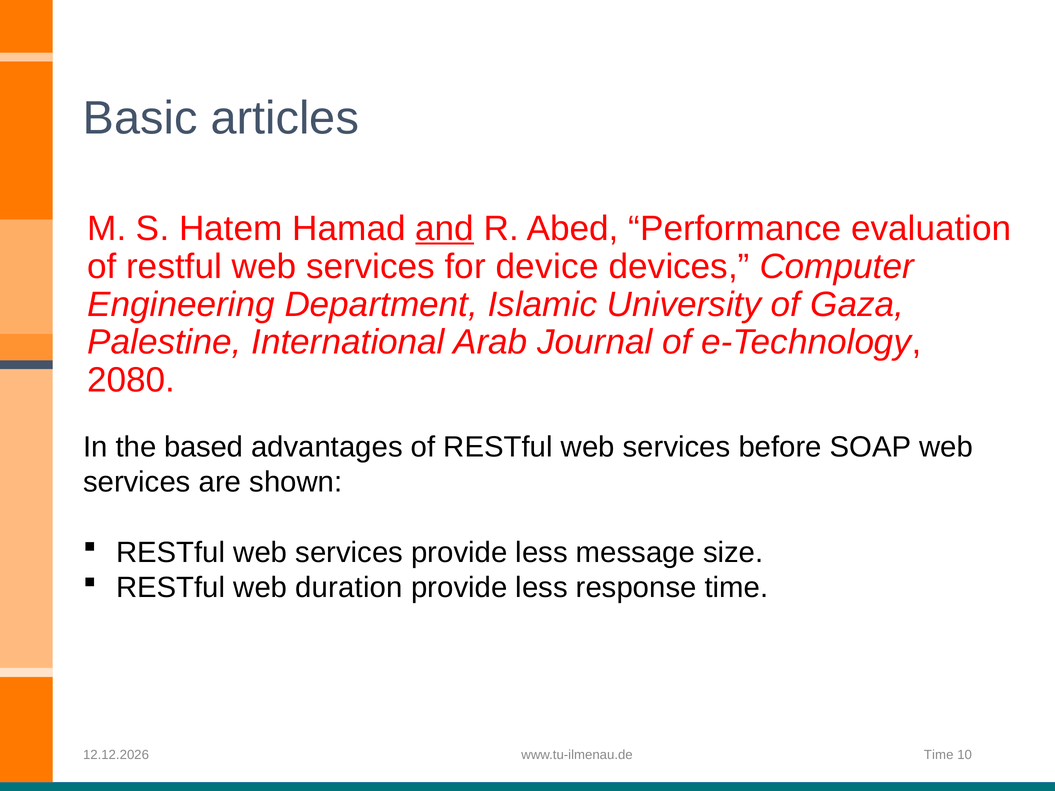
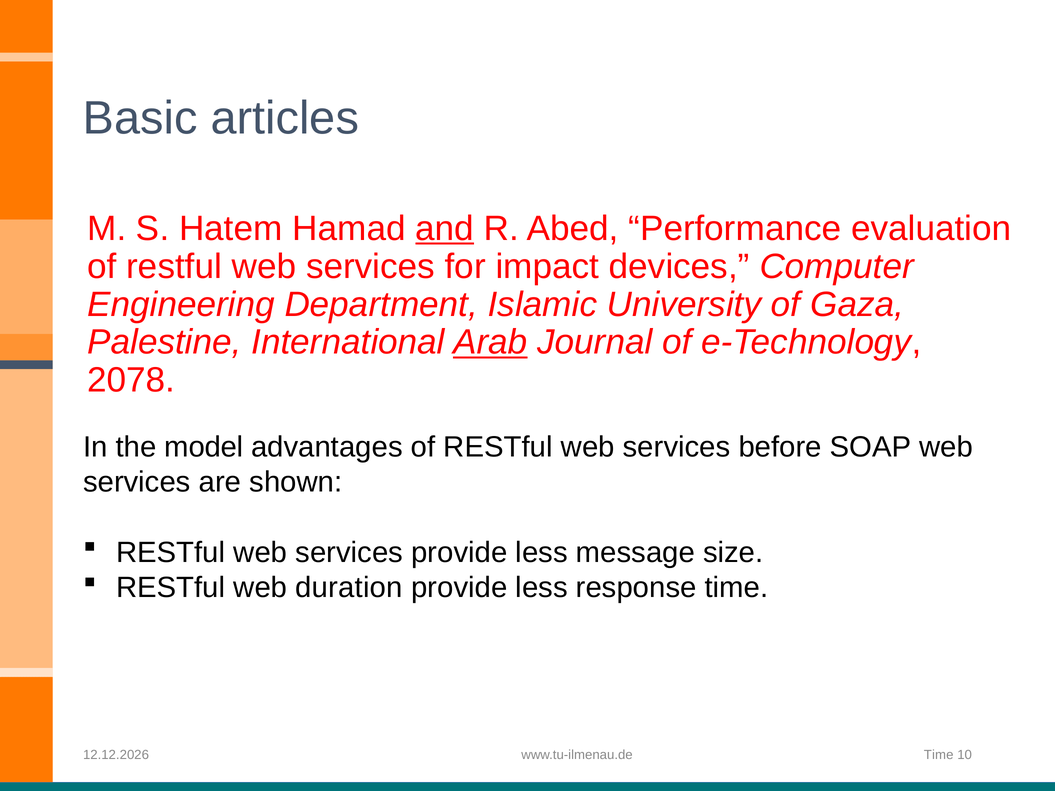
device: device -> impact
Arab underline: none -> present
2080: 2080 -> 2078
based: based -> model
